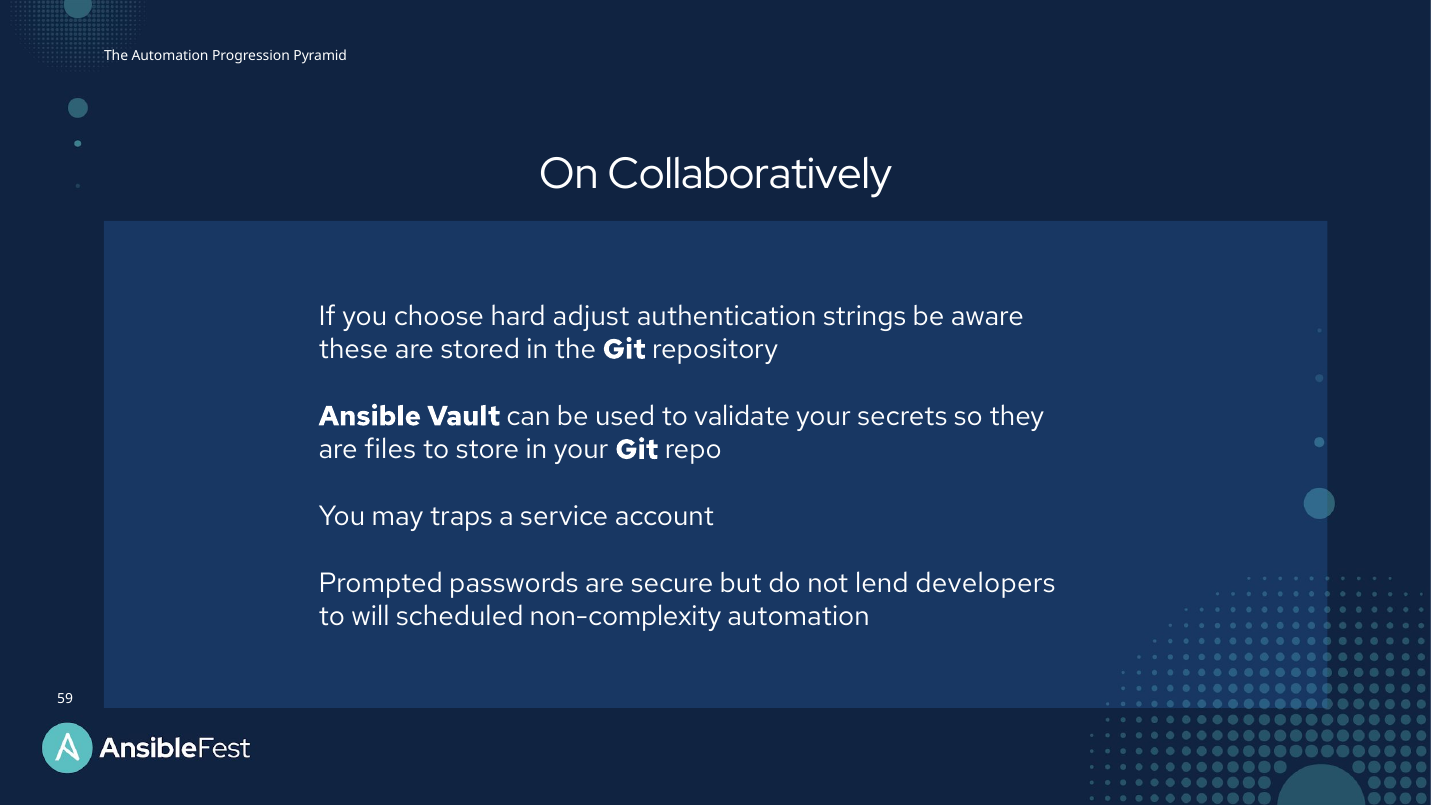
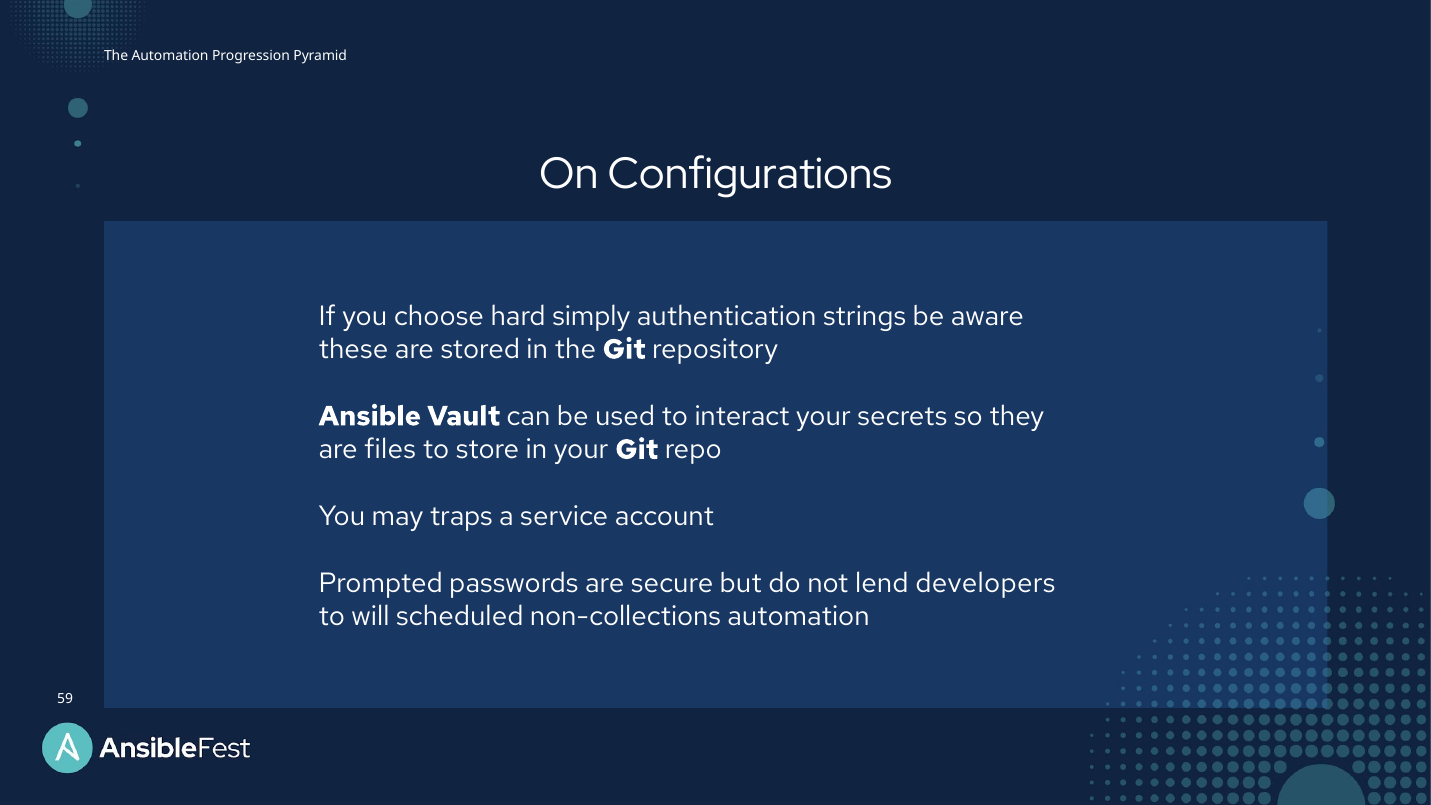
Collaboratively: Collaboratively -> Configurations
adjust: adjust -> simply
validate: validate -> interact
non-complexity: non-complexity -> non-collections
